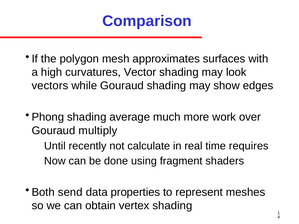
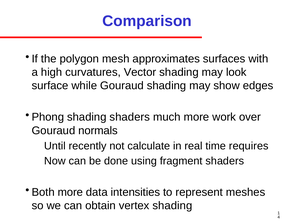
vectors: vectors -> surface
shading average: average -> shaders
multiply: multiply -> normals
Both send: send -> more
properties: properties -> intensities
